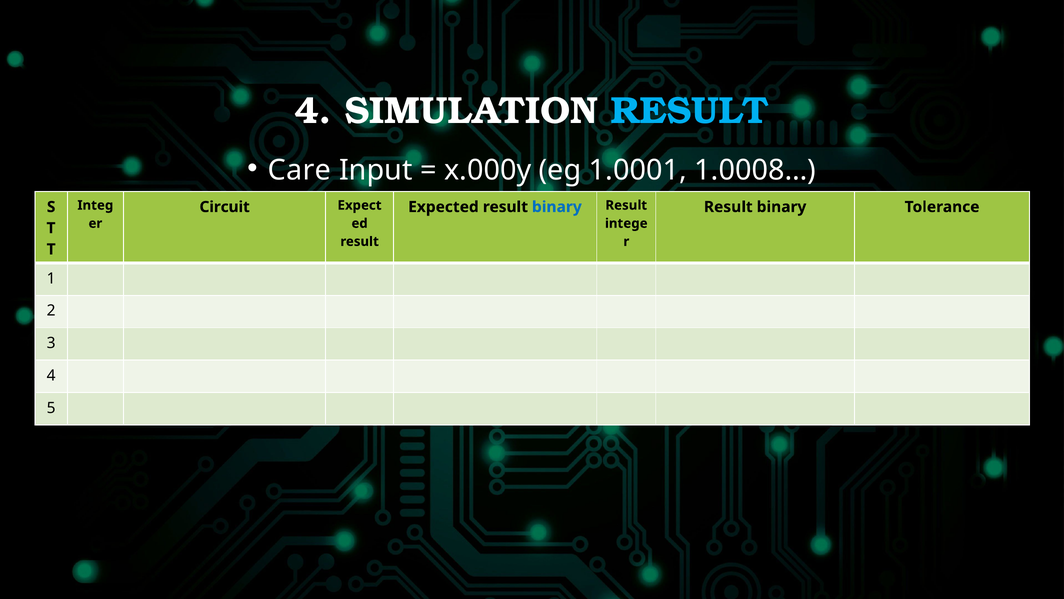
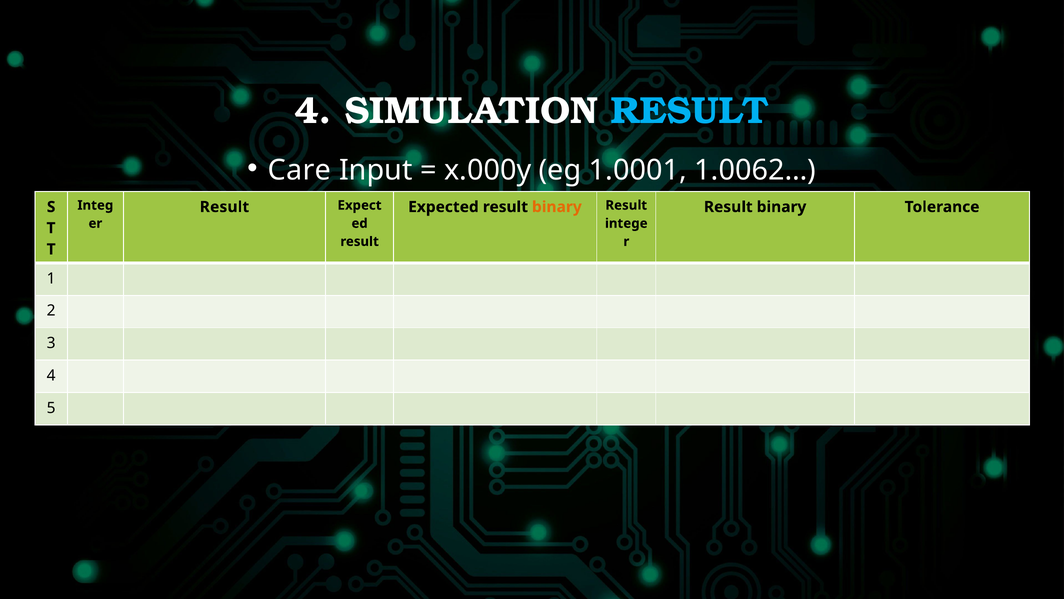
1.0008…: 1.0008… -> 1.0062…
Circuit at (225, 207): Circuit -> Result
binary at (557, 207) colour: blue -> orange
